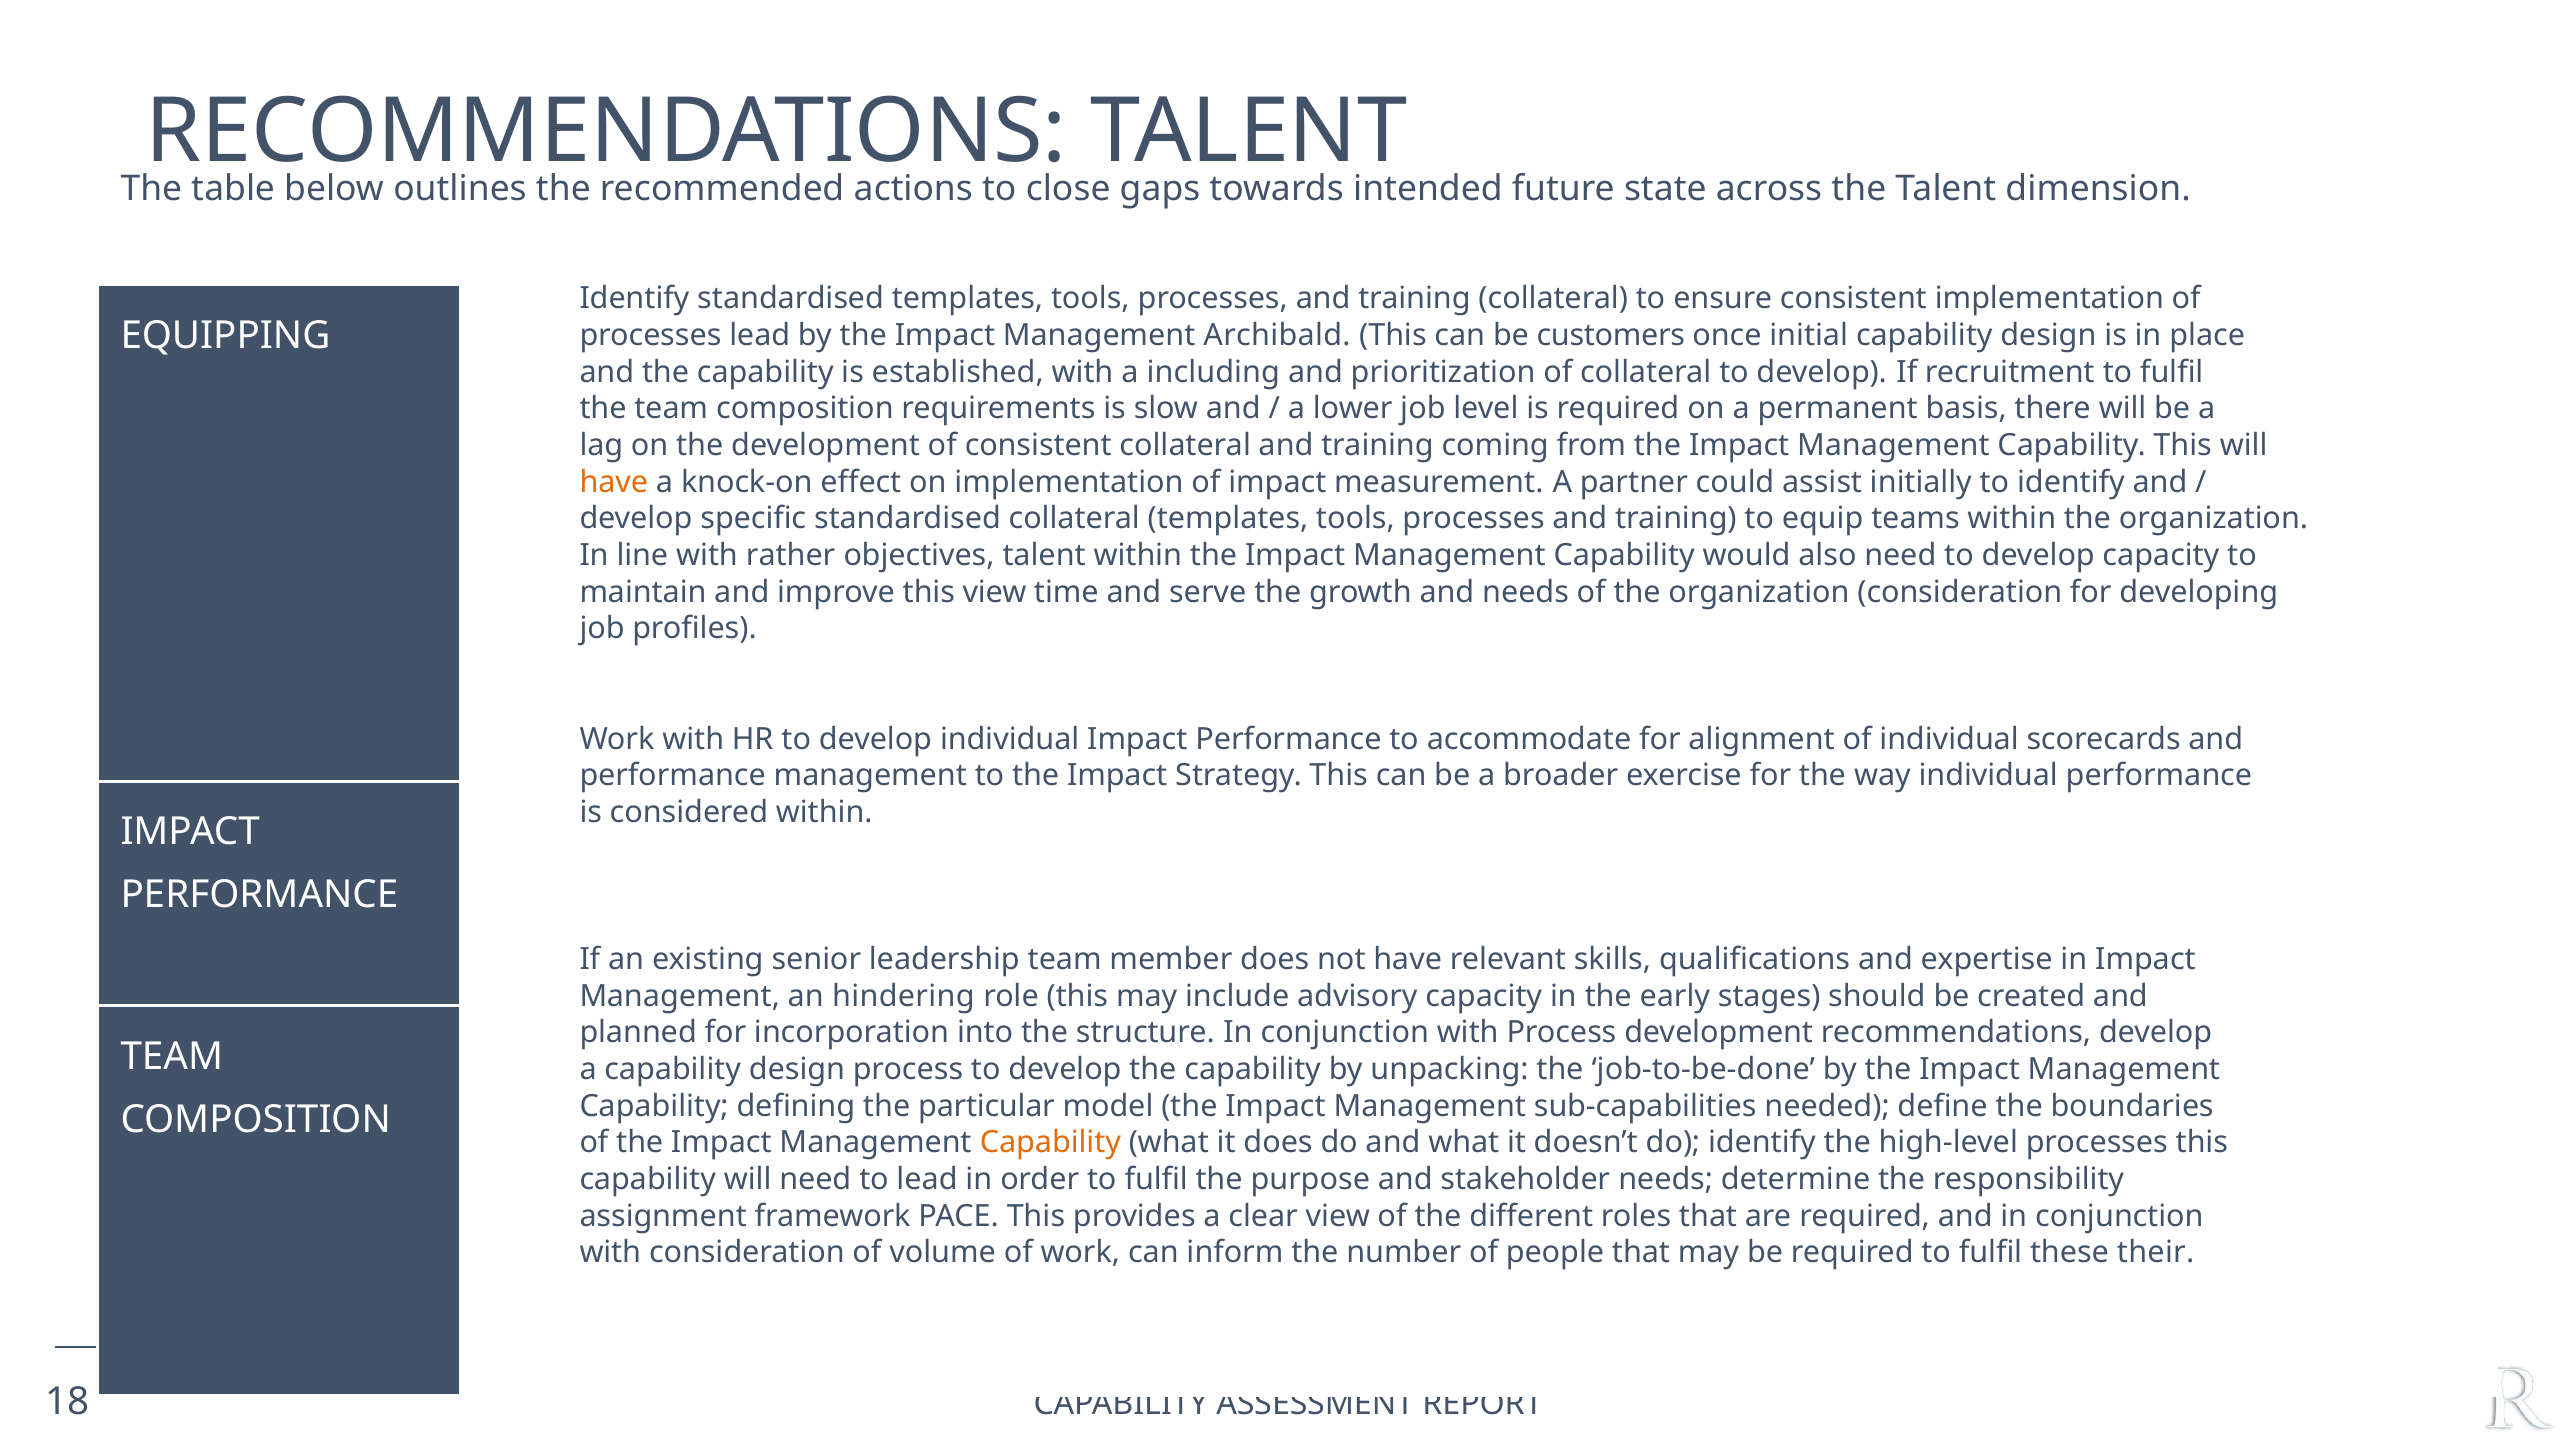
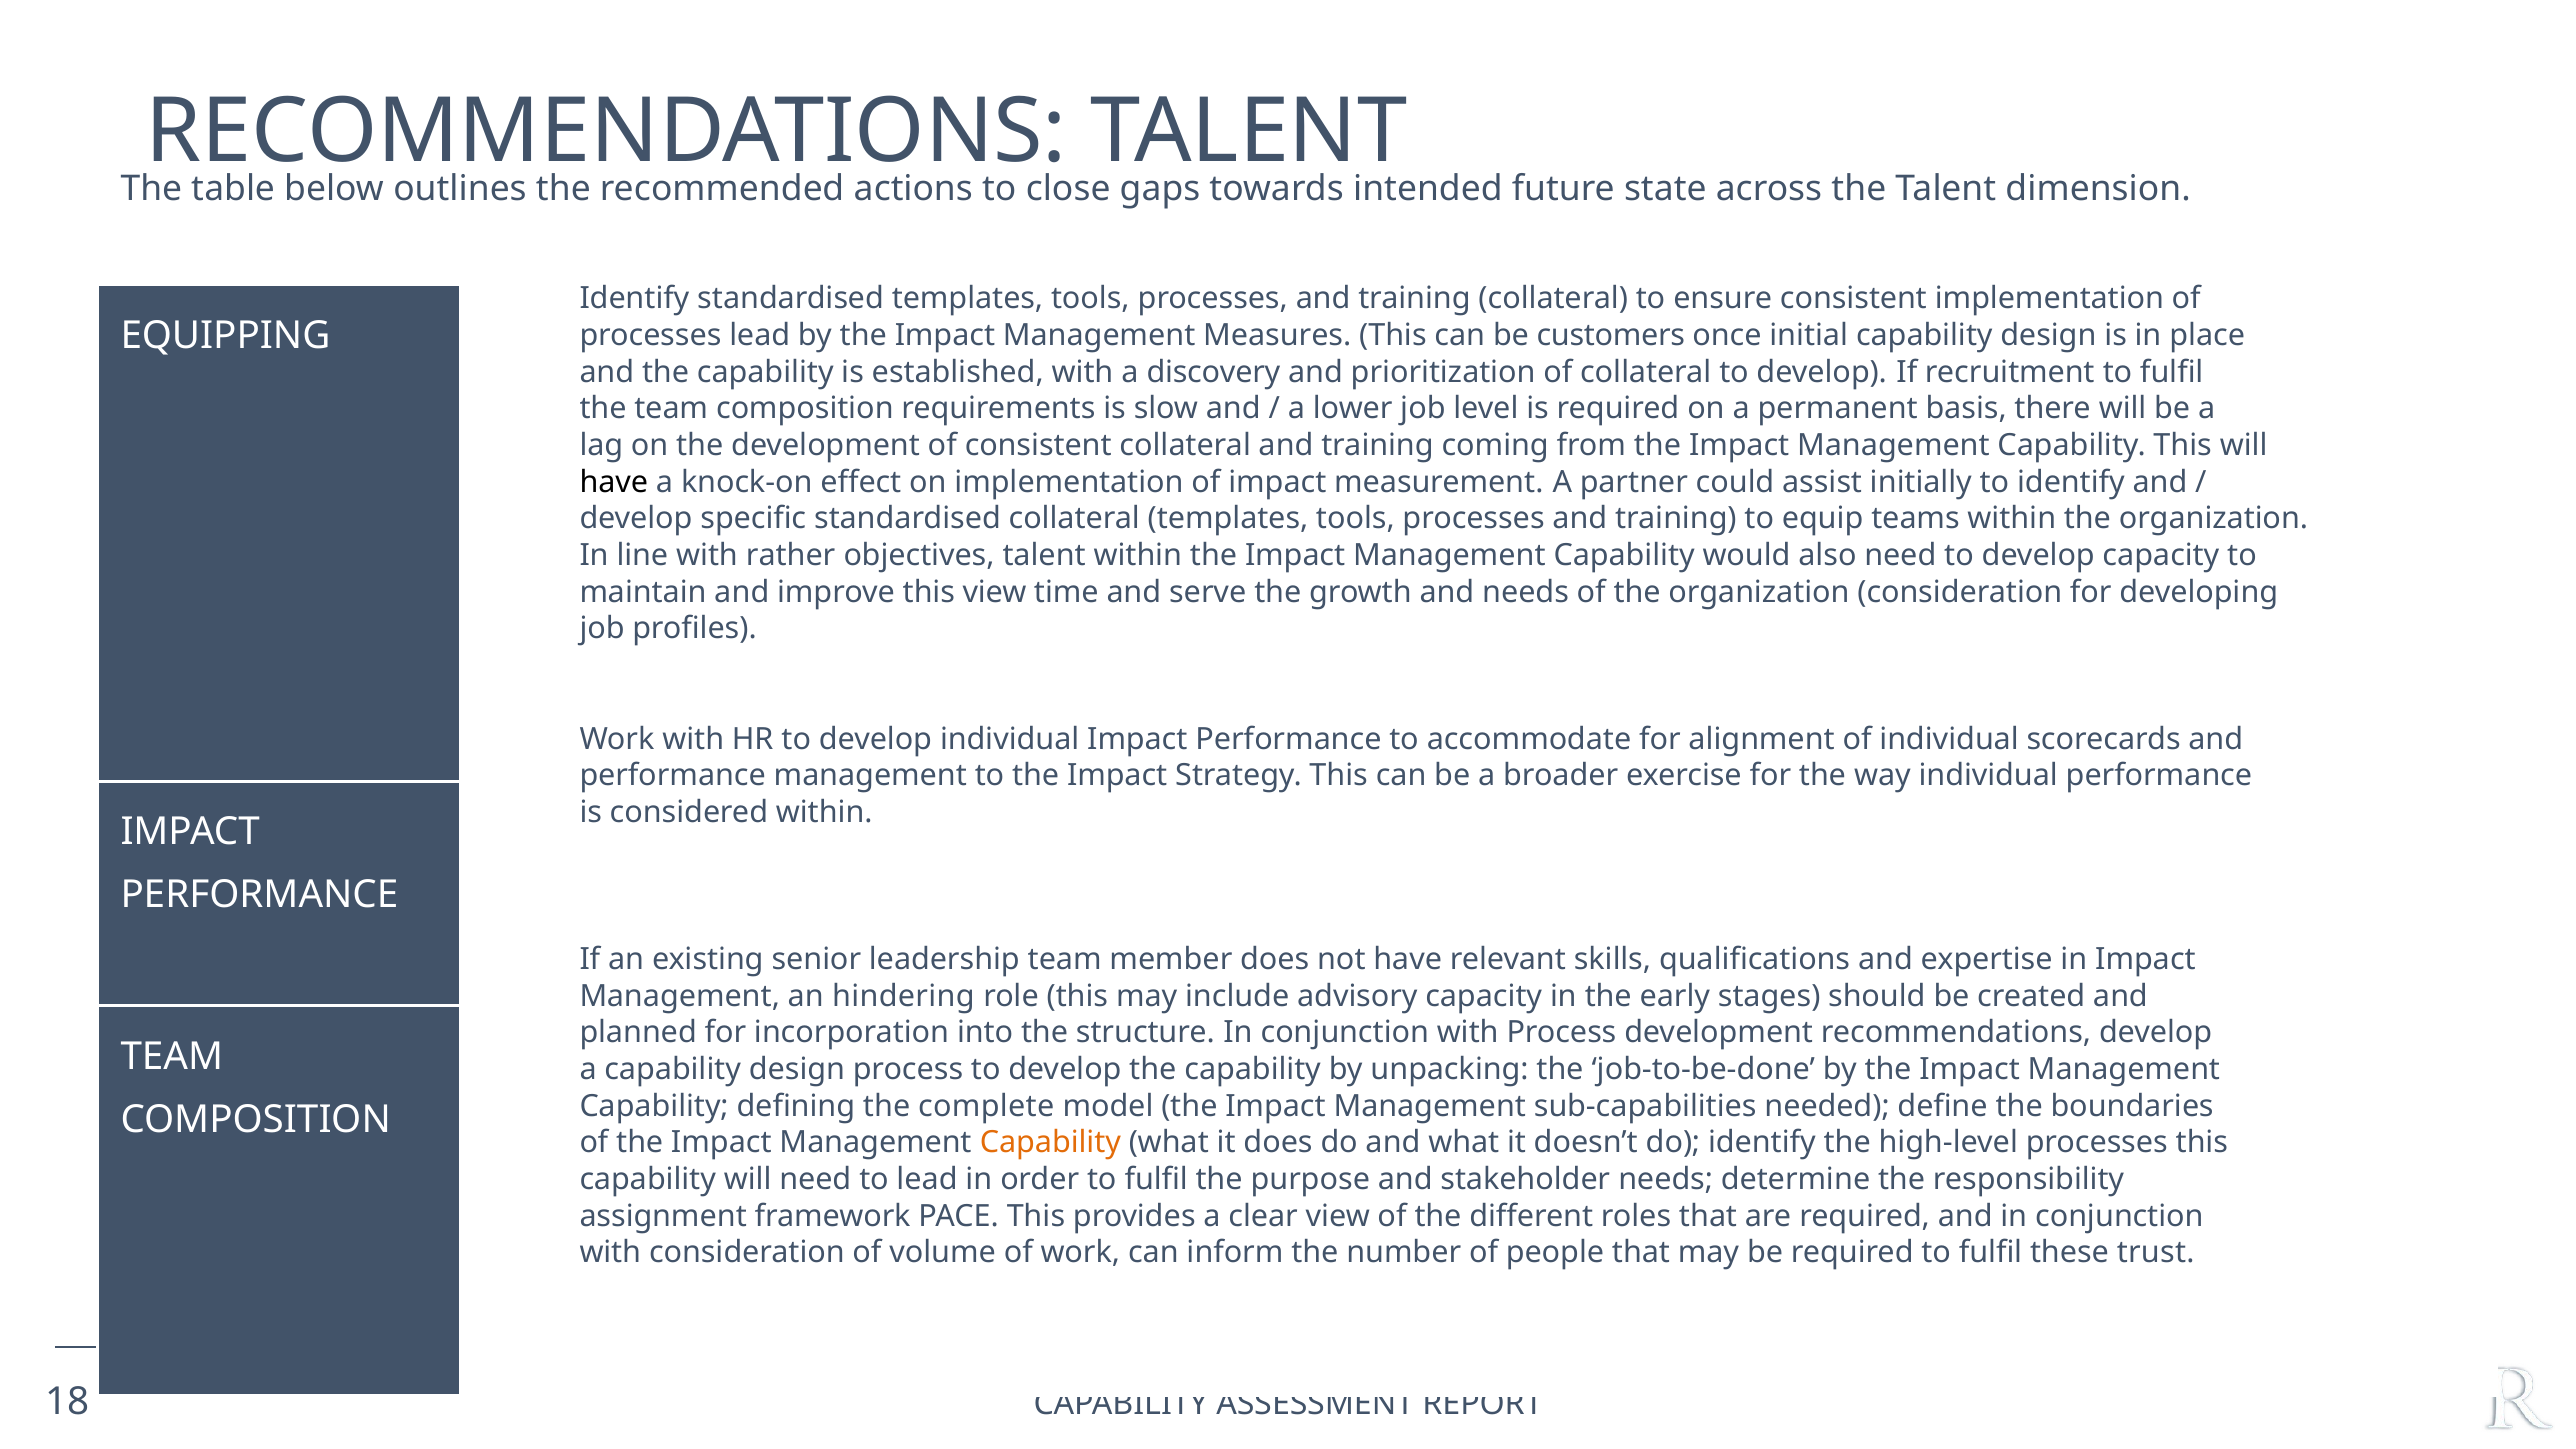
Archibald: Archibald -> Measures
including: including -> discovery
have at (614, 482) colour: orange -> black
particular: particular -> complete
their: their -> trust
